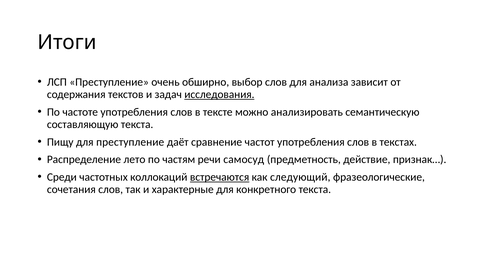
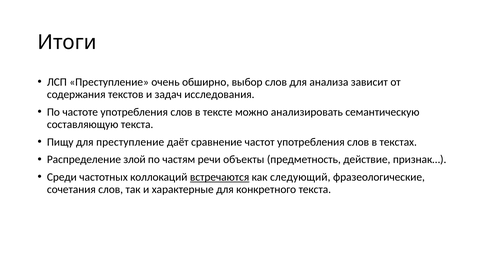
исследования underline: present -> none
лето: лето -> злой
самосуд: самосуд -> объекты
